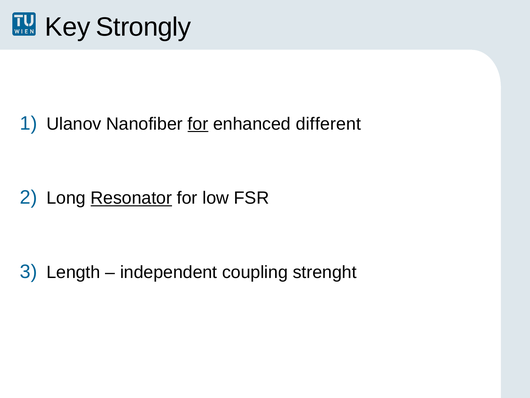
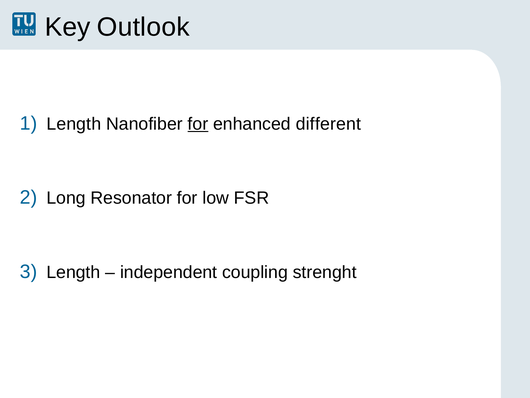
Strongly: Strongly -> Outlook
Ulanov at (74, 124): Ulanov -> Length
Resonator underline: present -> none
